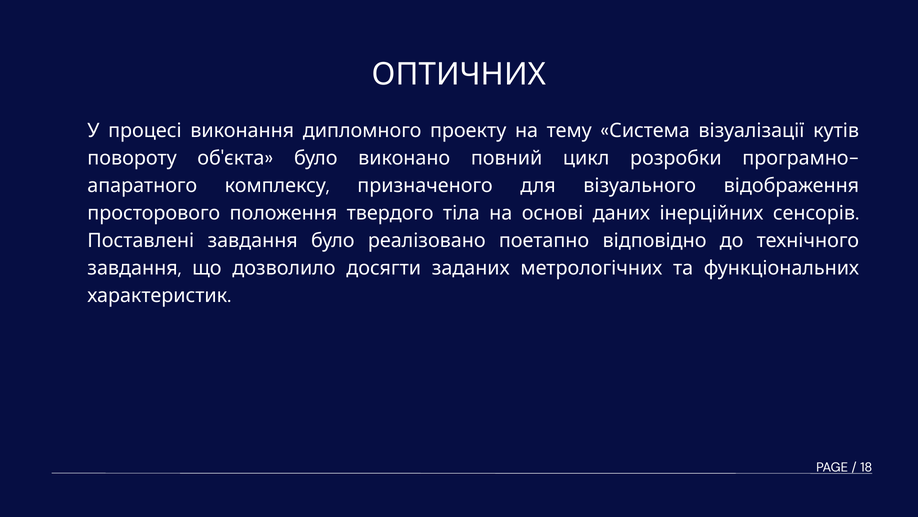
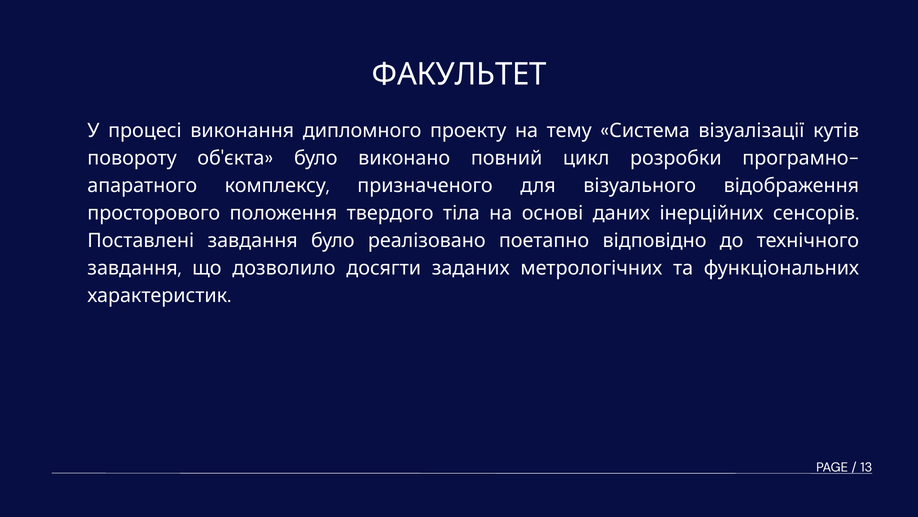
ОПТИЧНИХ: ОПТИЧНИХ -> ФАКУЛЬТЕТ
18: 18 -> 13
